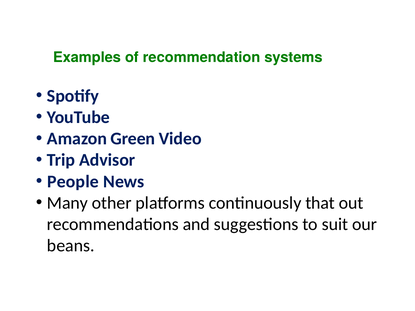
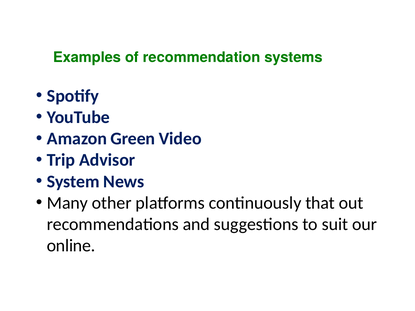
People: People -> System
beans: beans -> online
